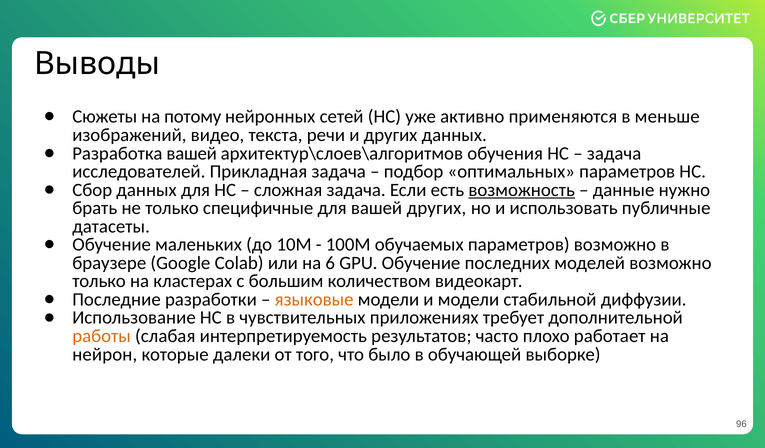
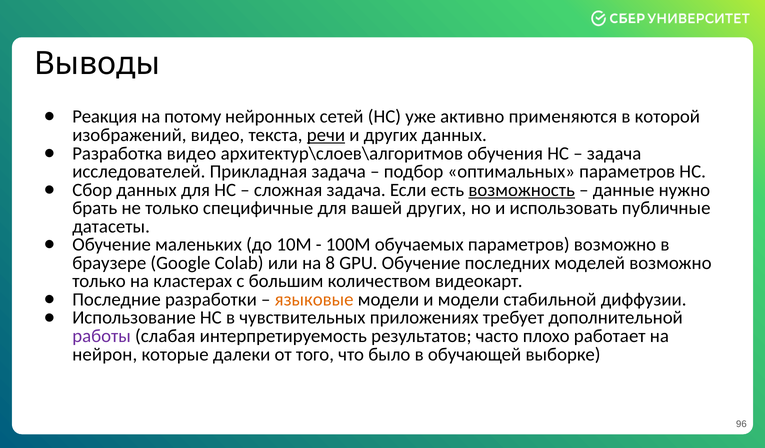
Сюжеты: Сюжеты -> Реакция
меньше: меньше -> которой
речи underline: none -> present
Разработка вашей: вашей -> видео
6: 6 -> 8
работы colour: orange -> purple
